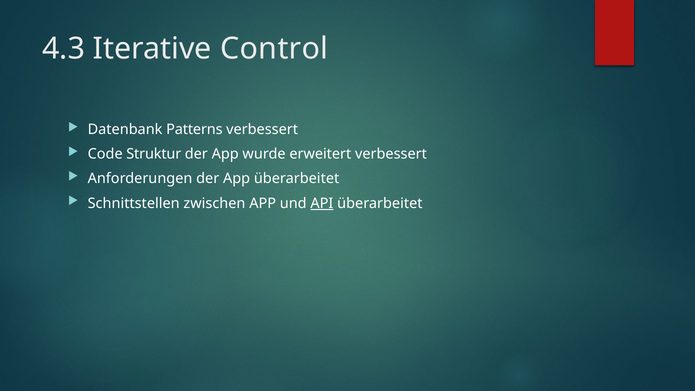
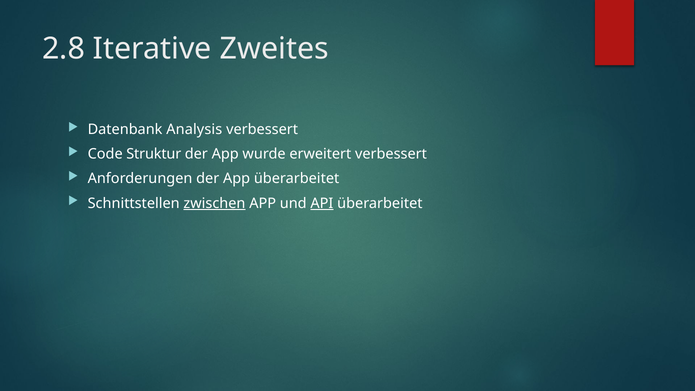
4.3: 4.3 -> 2.8
Control: Control -> Zweites
Patterns: Patterns -> Analysis
zwischen underline: none -> present
